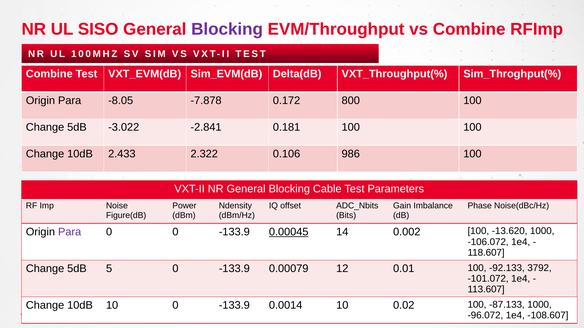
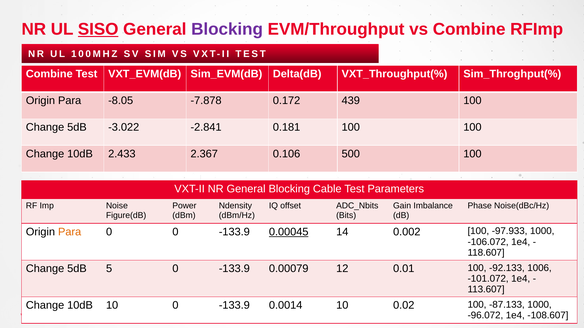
SISO underline: none -> present
800: 800 -> 439
2.322: 2.322 -> 2.367
986: 986 -> 500
Para at (70, 232) colour: purple -> orange
-13.620: -13.620 -> -97.933
3792: 3792 -> 1006
